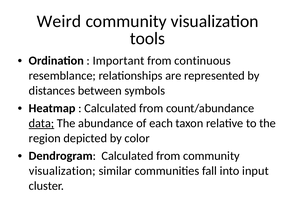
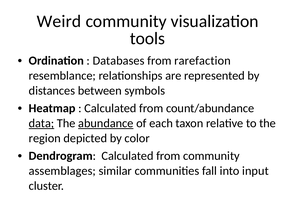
Important: Important -> Databases
continuous: continuous -> rarefaction
abundance underline: none -> present
visualization at (62, 171): visualization -> assemblages
